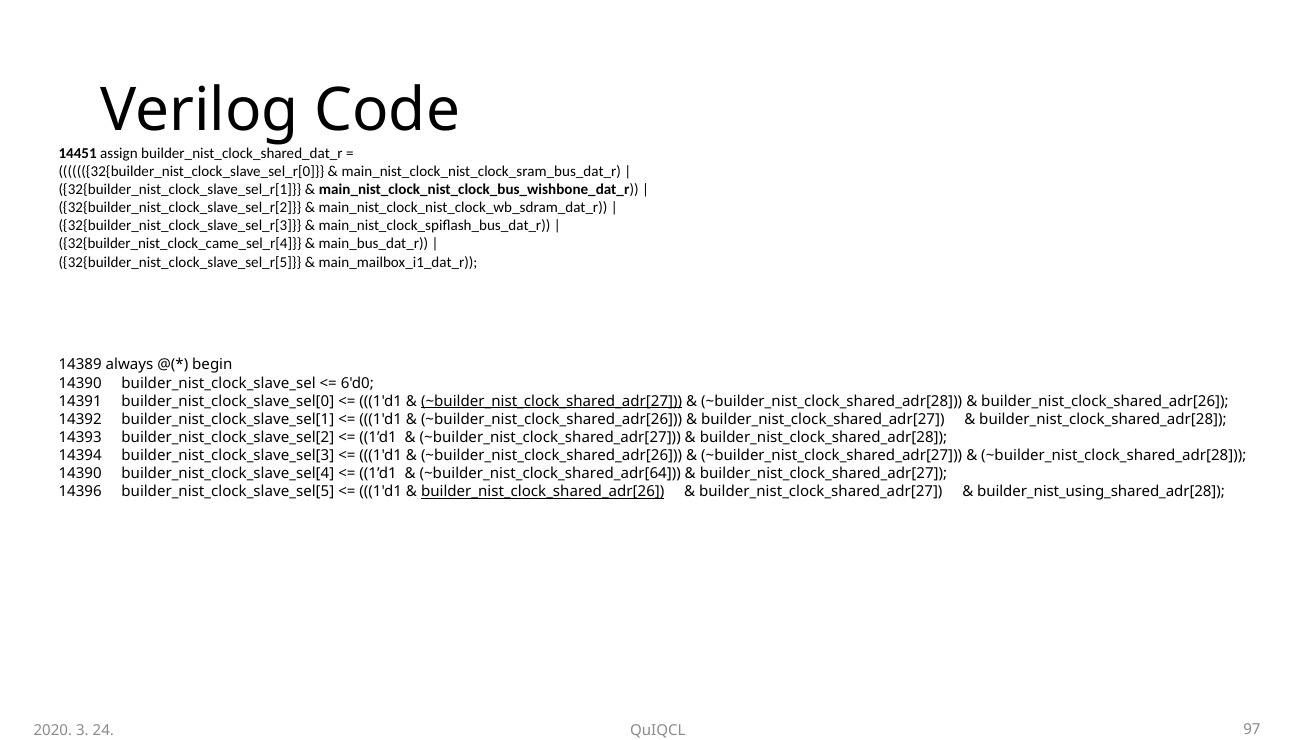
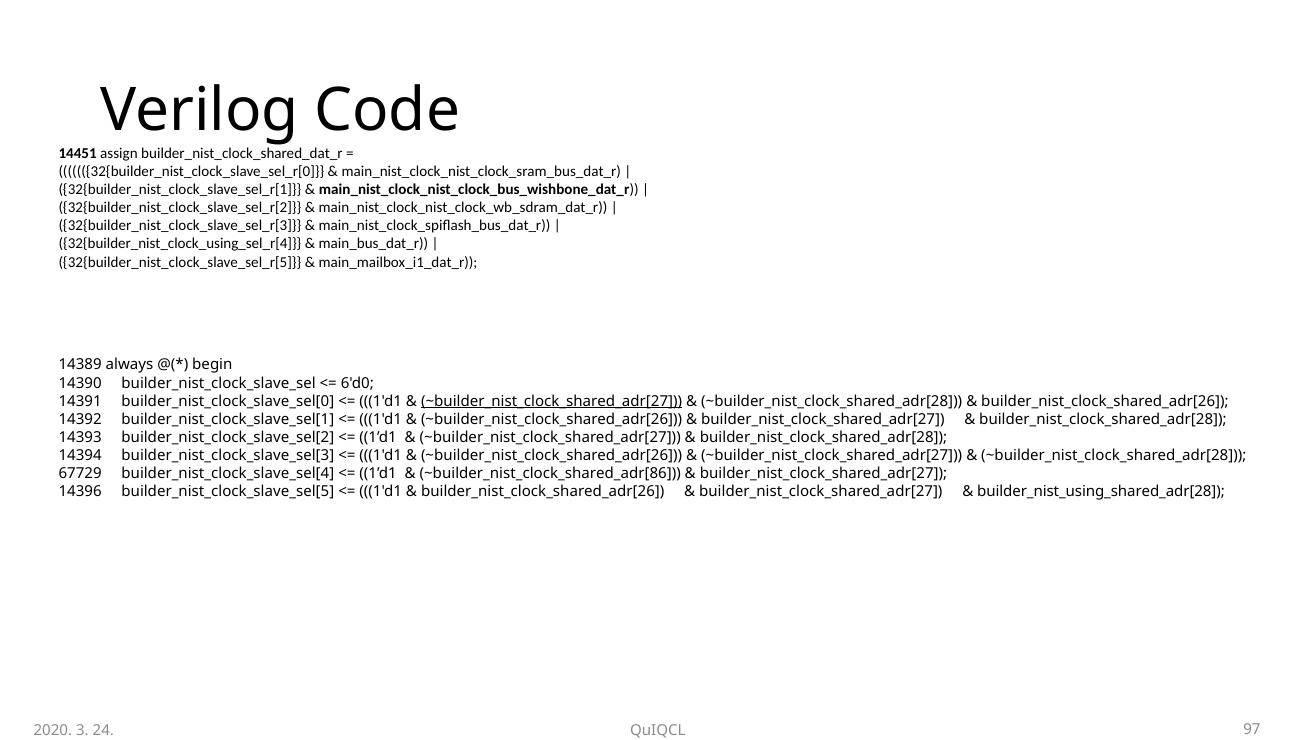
32{builder_nist_clock_came_sel_r[4: 32{builder_nist_clock_came_sel_r[4 -> 32{builder_nist_clock_using_sel_r[4
14390 at (80, 474): 14390 -> 67729
~builder_nist_clock_shared_adr[64: ~builder_nist_clock_shared_adr[64 -> ~builder_nist_clock_shared_adr[86
builder_nist_clock_shared_adr[26 at (543, 492) underline: present -> none
